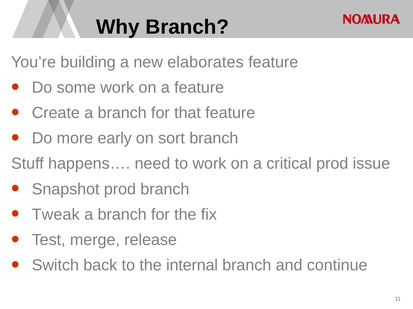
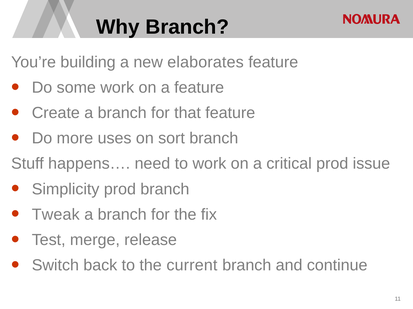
early: early -> uses
Snapshot: Snapshot -> Simplicity
internal: internal -> current
